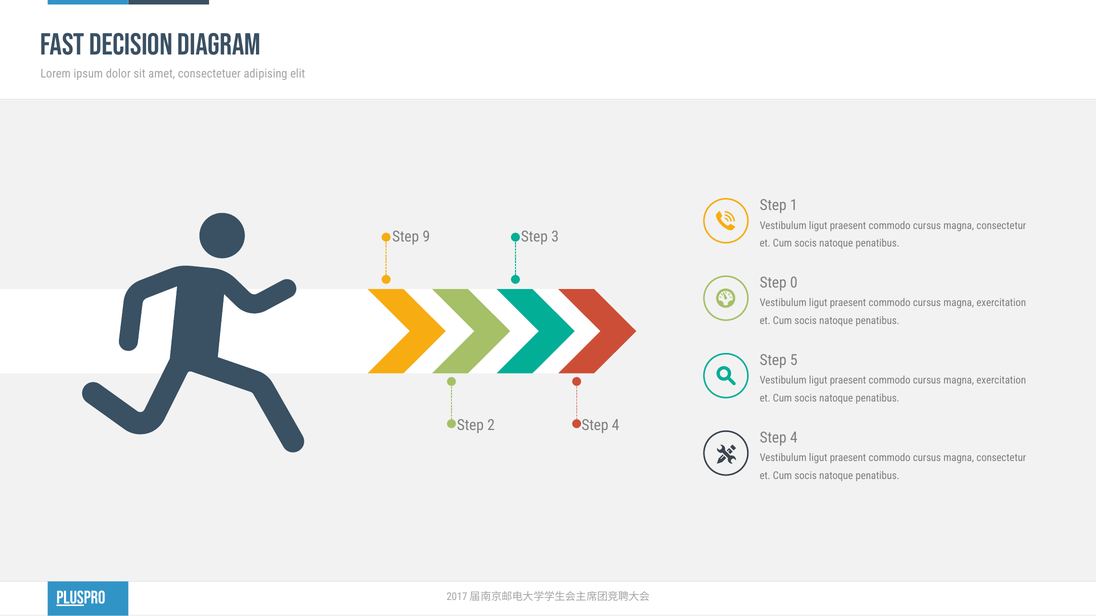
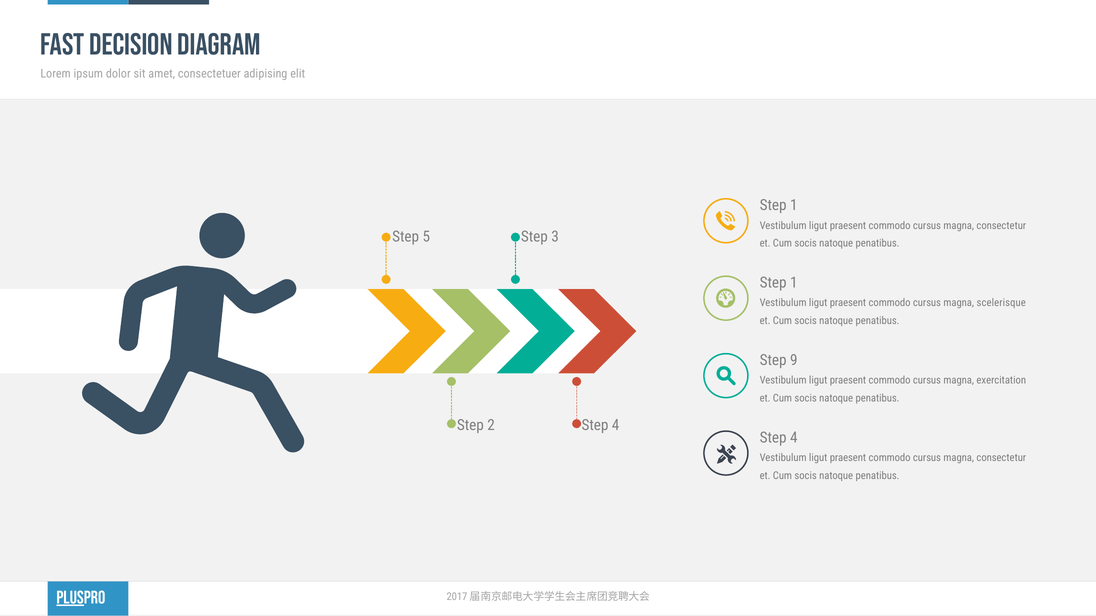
9: 9 -> 5
0 at (794, 283): 0 -> 1
exercitation at (1001, 303): exercitation -> scelerisque
5: 5 -> 9
